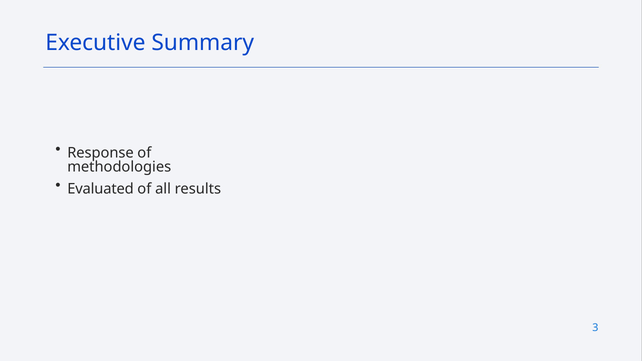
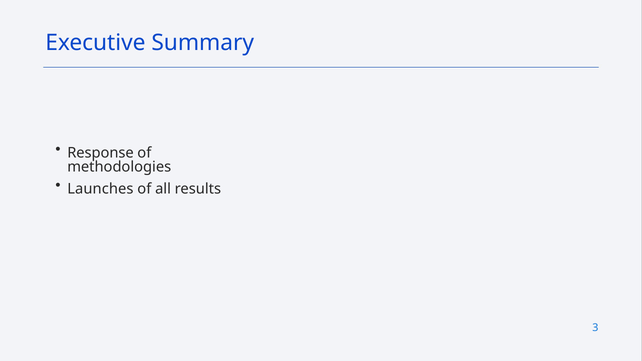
Evaluated: Evaluated -> Launches
